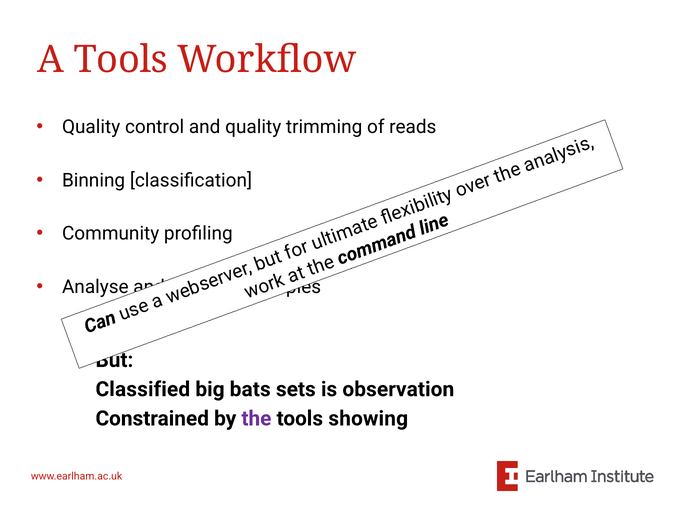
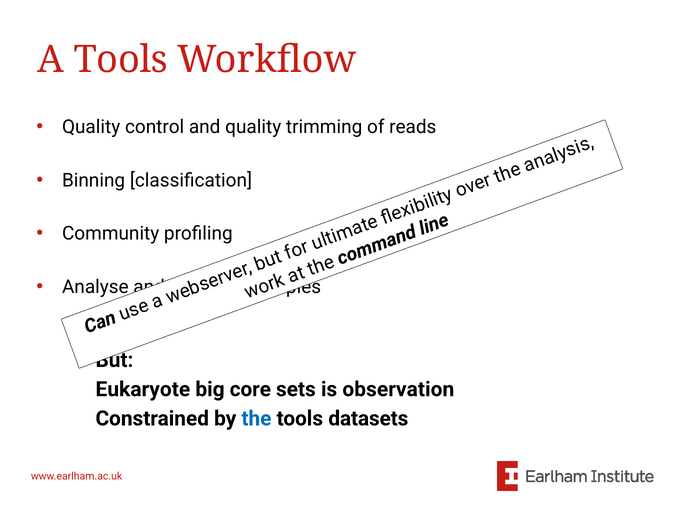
Classified: Classified -> Eukaryote
bats: bats -> core
the colour: purple -> blue
showing: showing -> datasets
